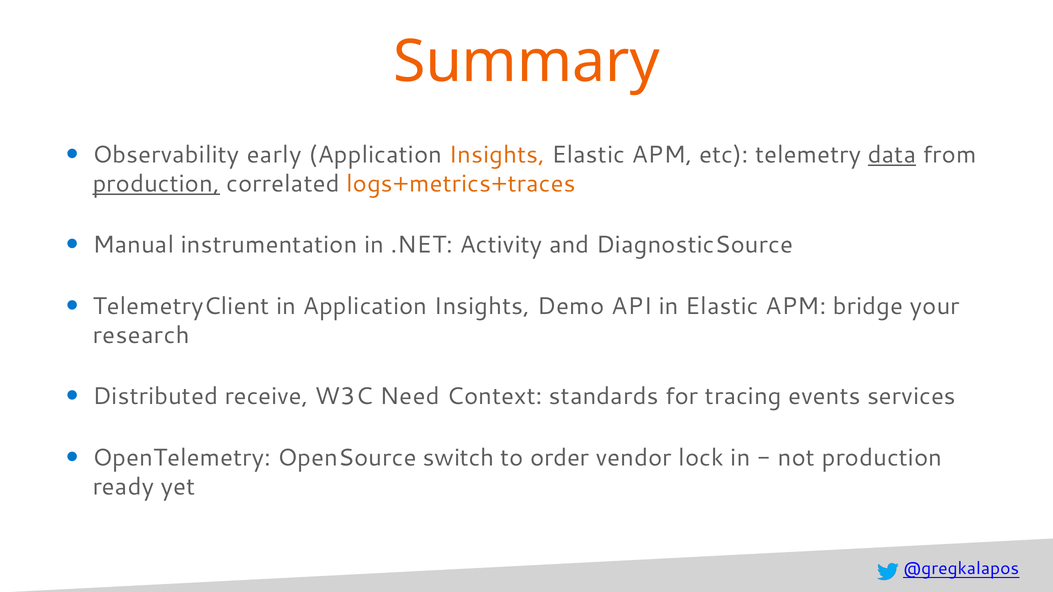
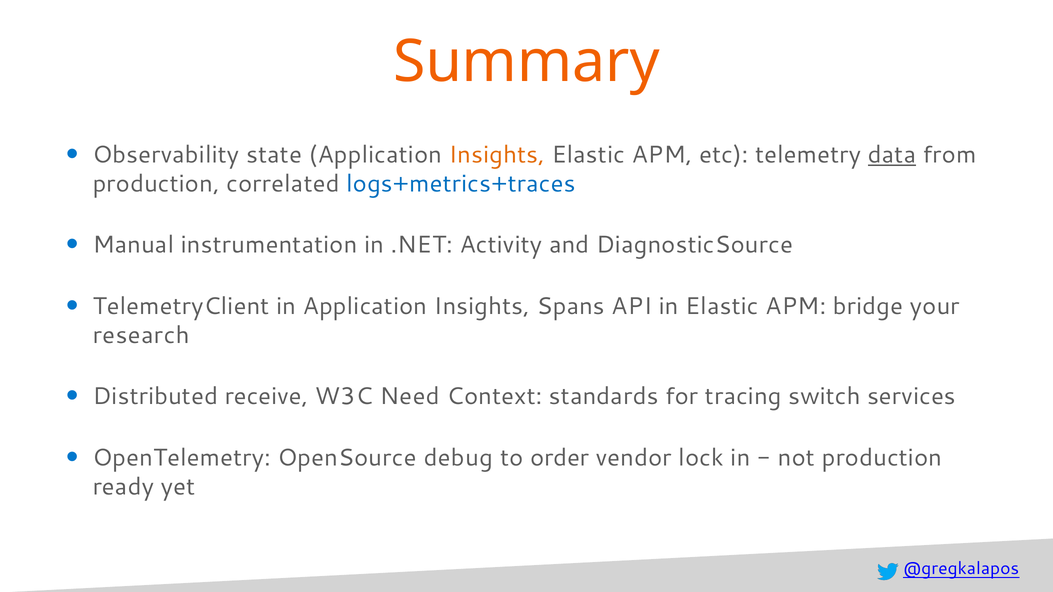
early: early -> state
production at (156, 184) underline: present -> none
logs+metrics+traces colour: orange -> blue
Demo: Demo -> Spans
events: events -> switch
switch: switch -> debug
